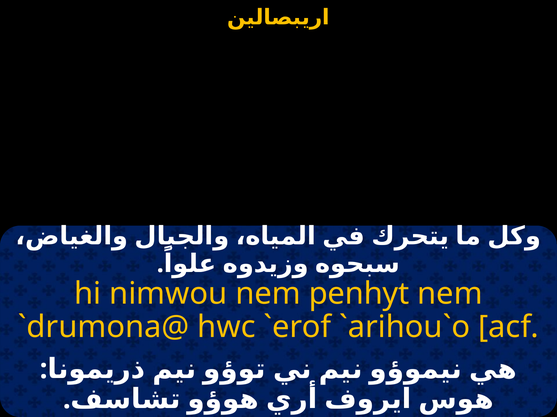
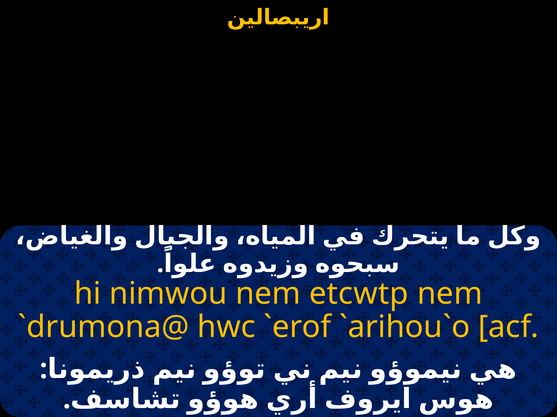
penhyt: penhyt -> etcwtp
